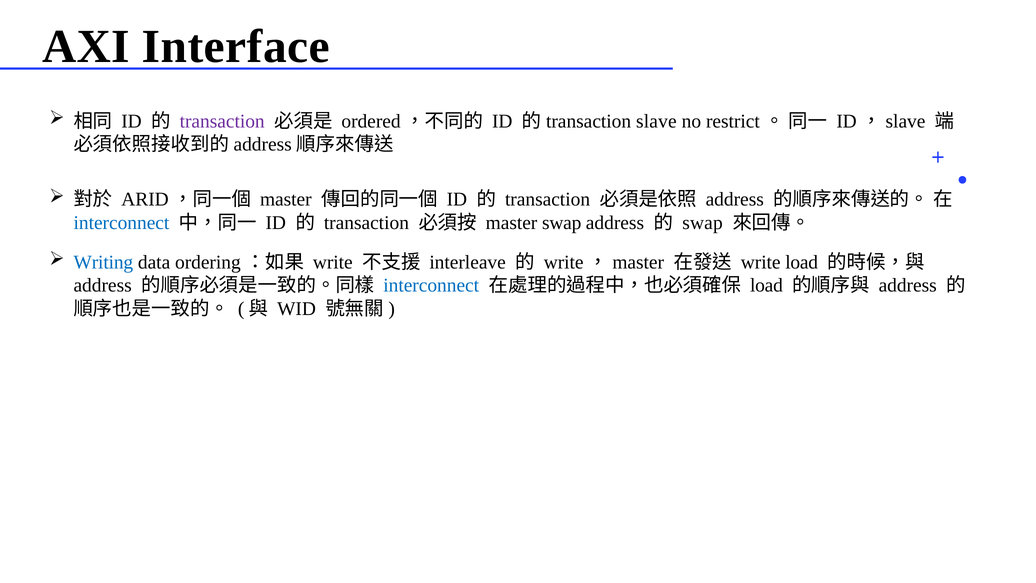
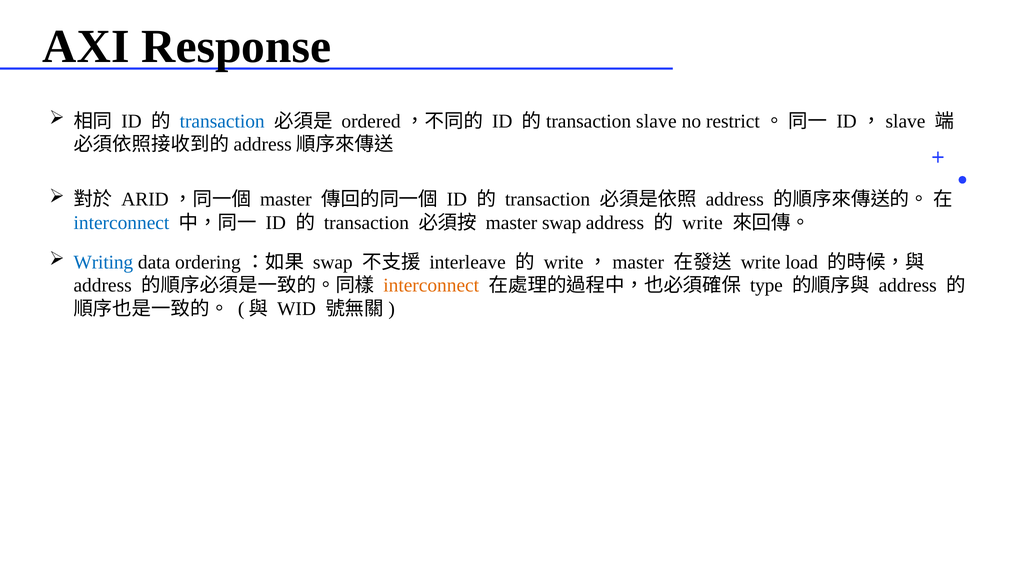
Interface: Interface -> Response
transaction at (222, 121) colour: purple -> blue
swap at (703, 222): swap -> write
write at (333, 262): write -> swap
interconnect at (431, 285) colour: blue -> orange
load at (766, 285): load -> type
